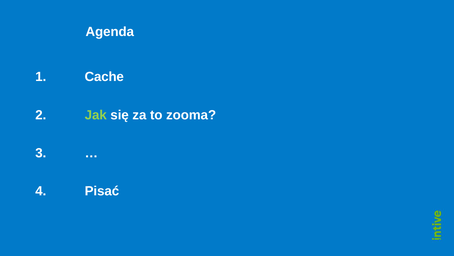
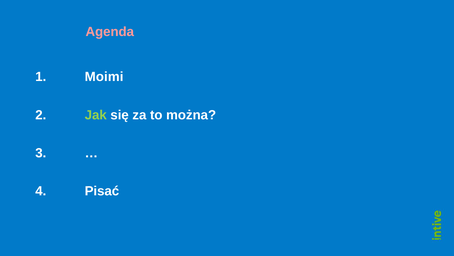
Agenda colour: white -> pink
Cache: Cache -> Moimi
zooma: zooma -> można
